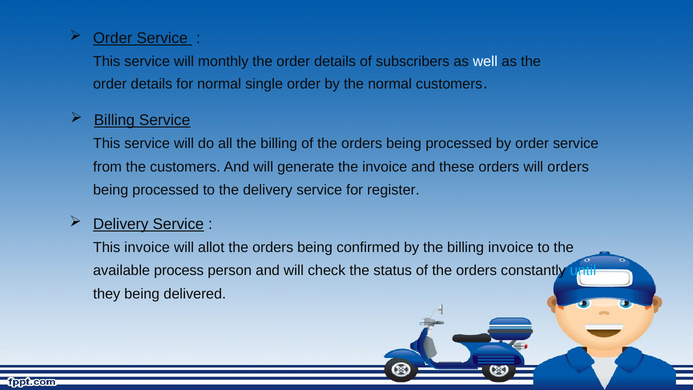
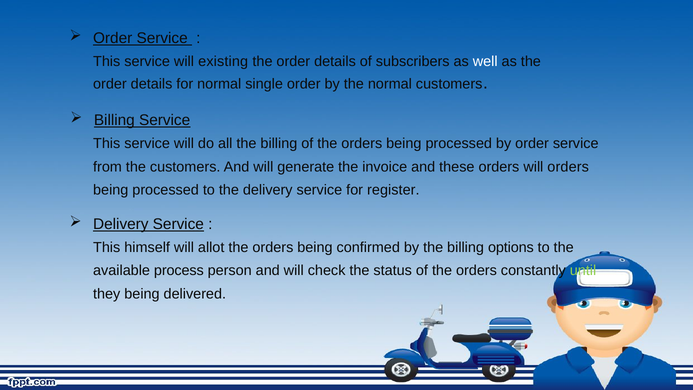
monthly: monthly -> existing
This invoice: invoice -> himself
billing invoice: invoice -> options
until colour: light blue -> light green
